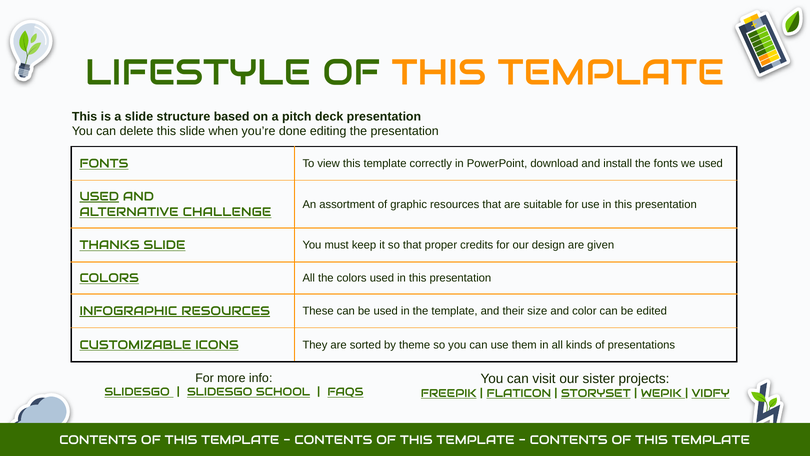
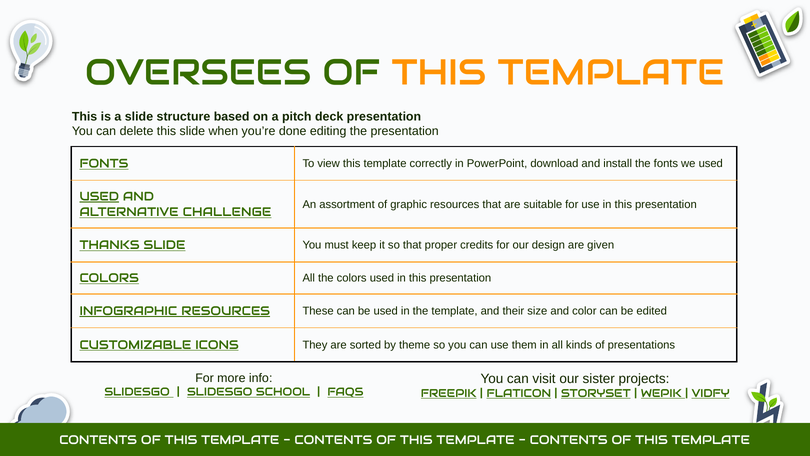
LIFESTYLE: LIFESTYLE -> OVERSEES
